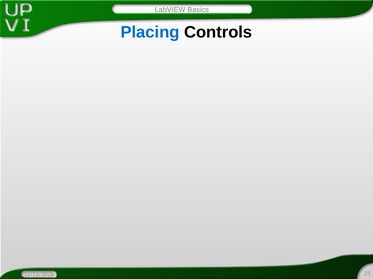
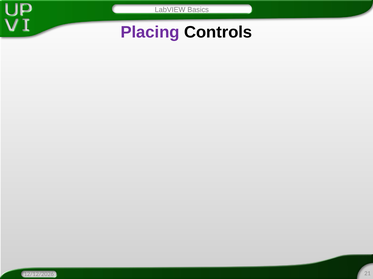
Placing colour: blue -> purple
